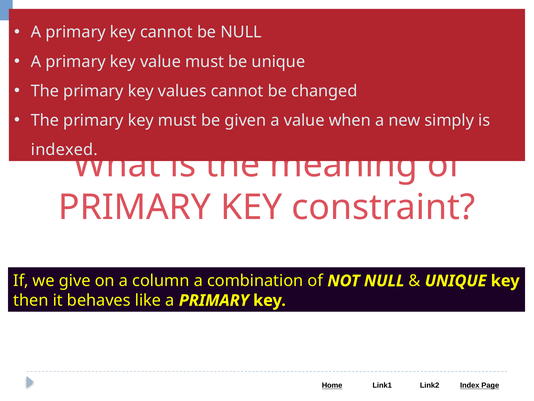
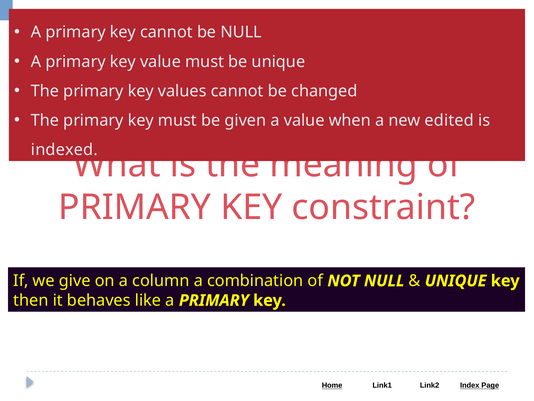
simply: simply -> edited
